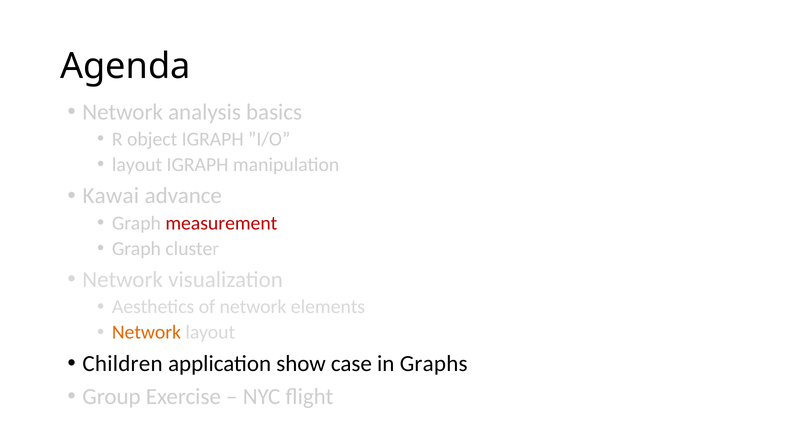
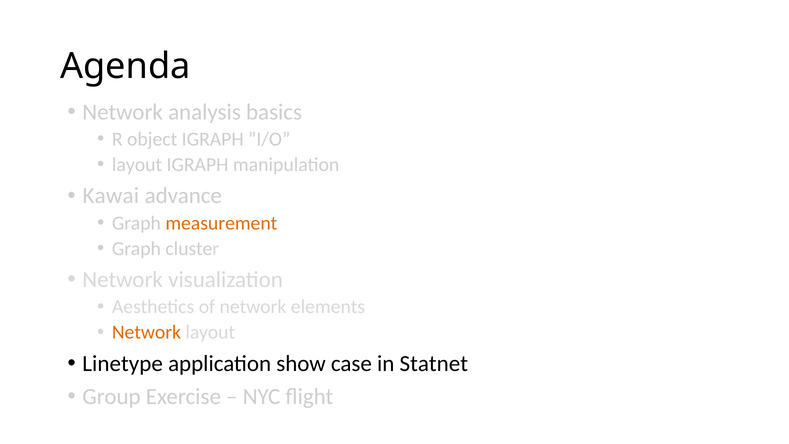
measurement colour: red -> orange
Children: Children -> Linetype
Graphs: Graphs -> Statnet
